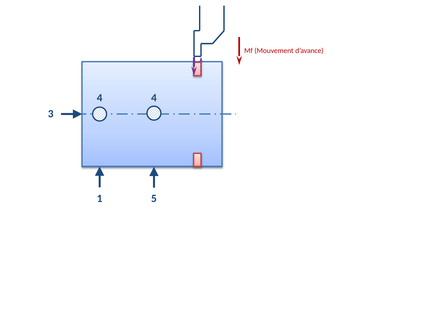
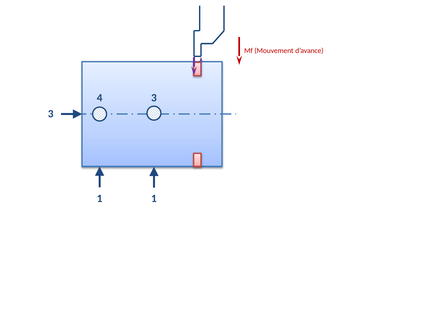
4 4: 4 -> 3
1 5: 5 -> 1
